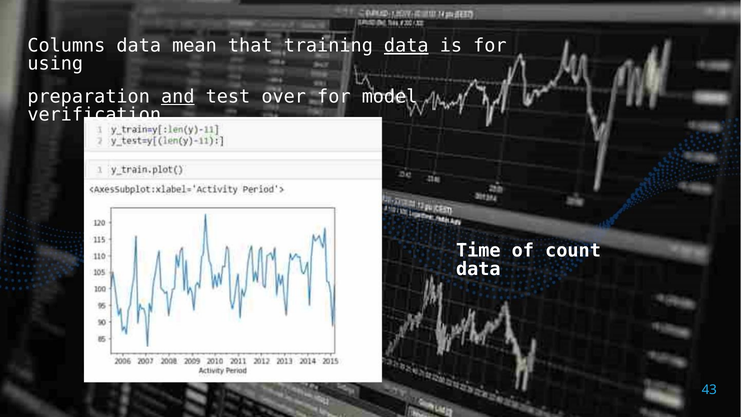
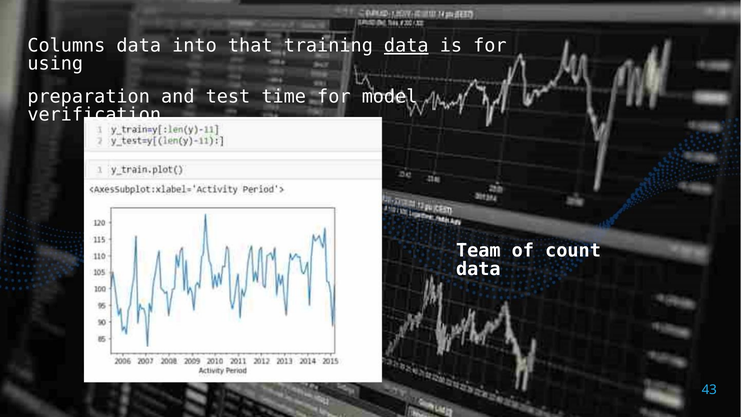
mean: mean -> into
and underline: present -> none
over: over -> time
Time: Time -> Team
